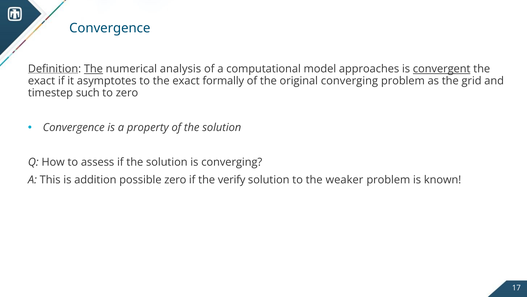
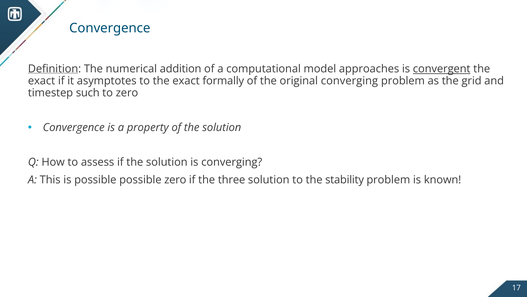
The at (93, 69) underline: present -> none
analysis: analysis -> addition
is addition: addition -> possible
verify: verify -> three
weaker: weaker -> stability
